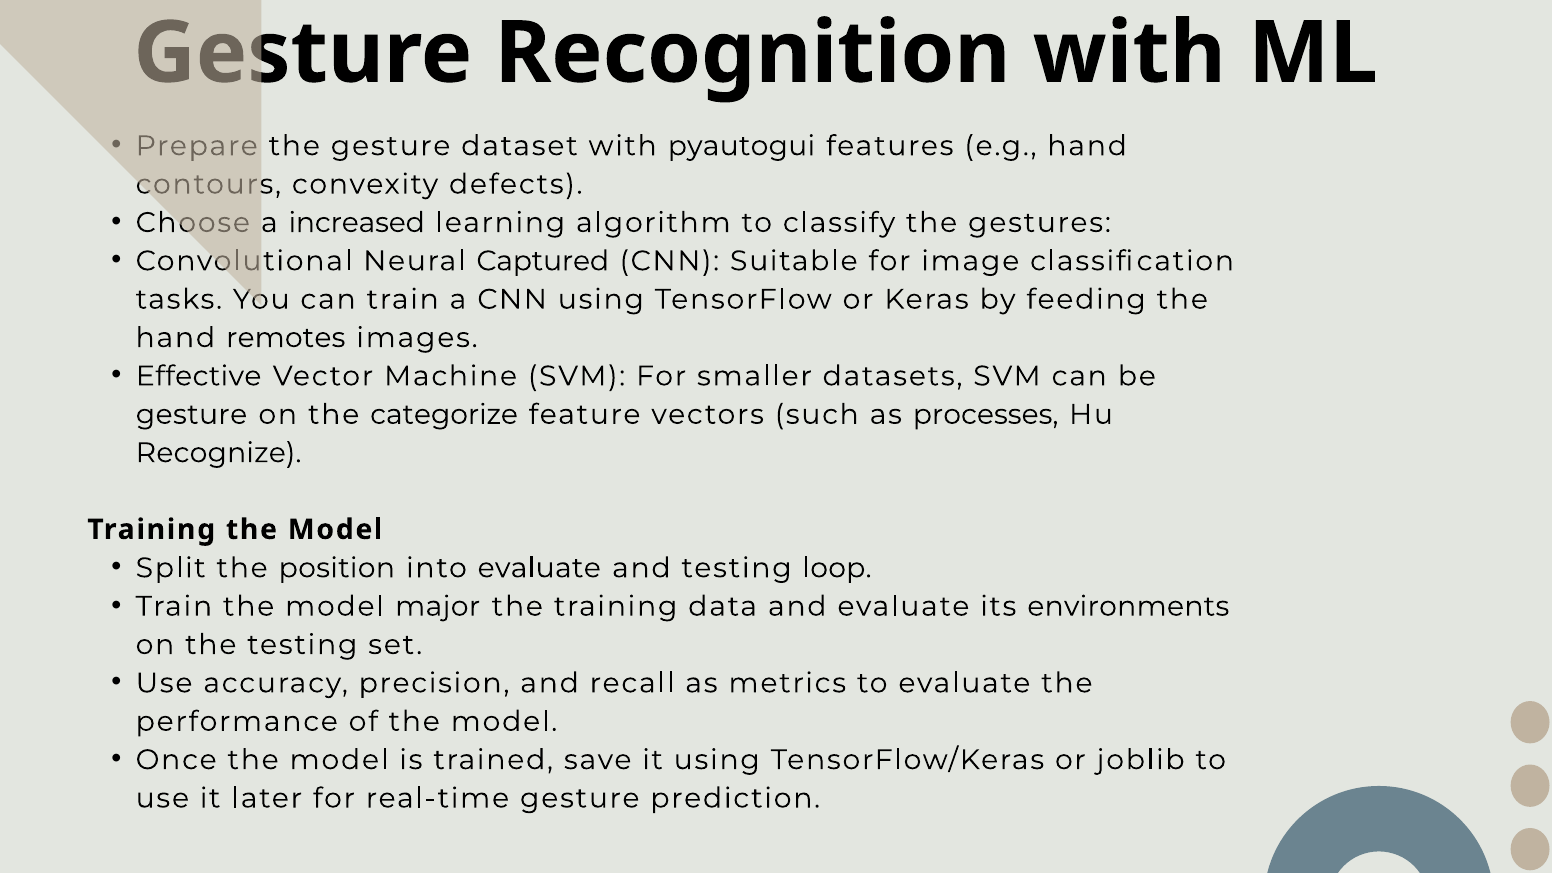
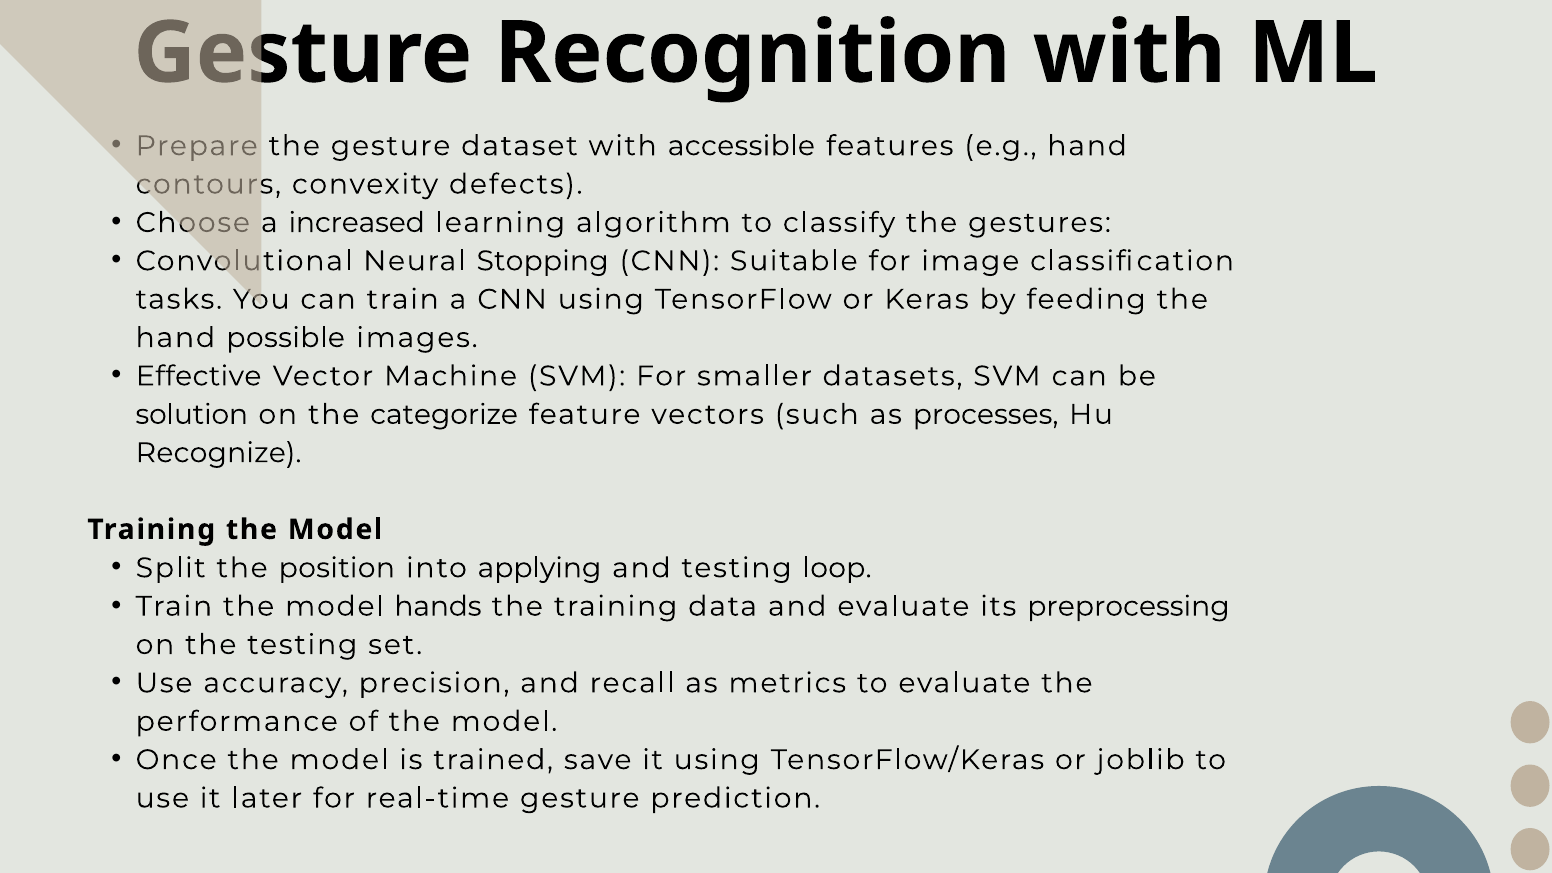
pyautogui: pyautogui -> accessible
Captured: Captured -> Stopping
remotes: remotes -> possible
gesture at (191, 414): gesture -> solution
into evaluate: evaluate -> applying
major: major -> hands
environments: environments -> preprocessing
